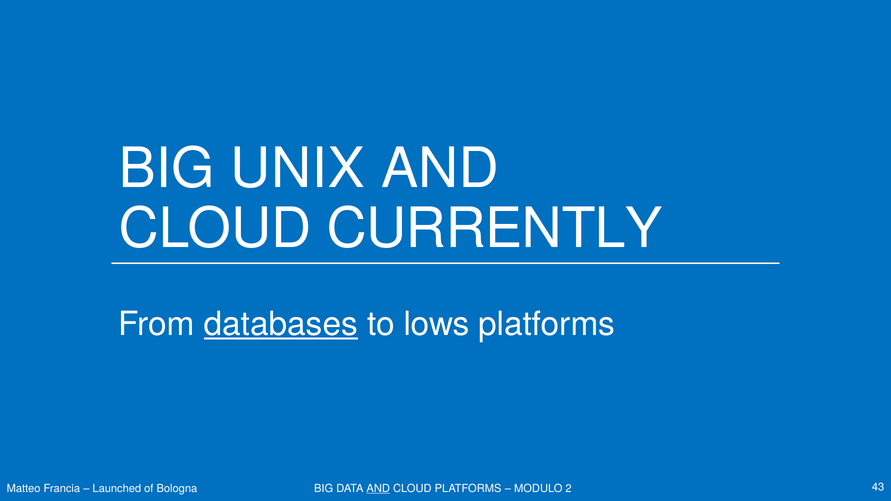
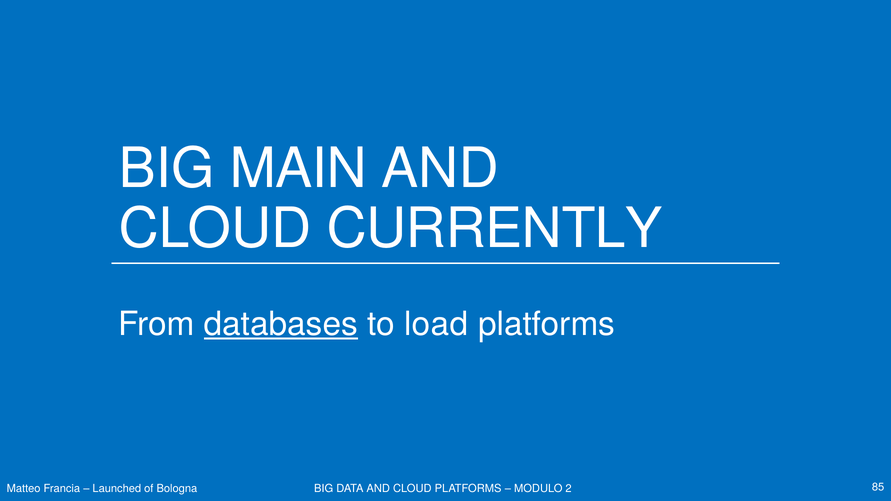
UNIX: UNIX -> MAIN
lows: lows -> load
AND at (378, 489) underline: present -> none
43: 43 -> 85
